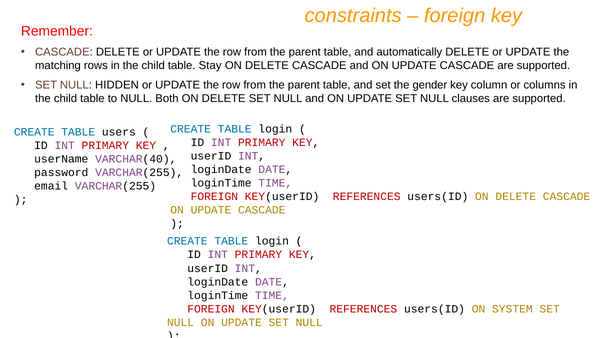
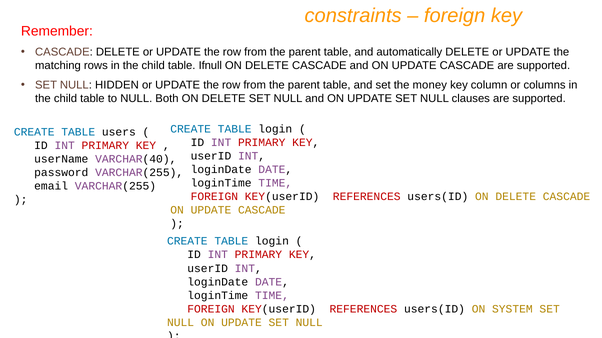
Stay: Stay -> Ifnull
gender: gender -> money
